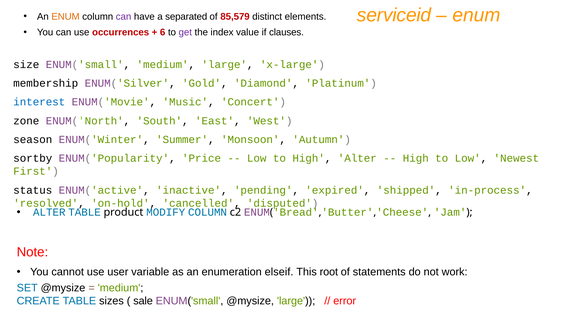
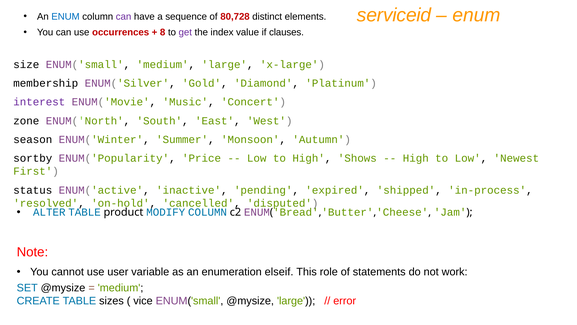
ENUM at (66, 16) colour: orange -> blue
separated: separated -> sequence
85,579: 85,579 -> 80,728
6: 6 -> 8
interest colour: blue -> purple
High Alter: Alter -> Shows
root: root -> role
sale: sale -> vice
